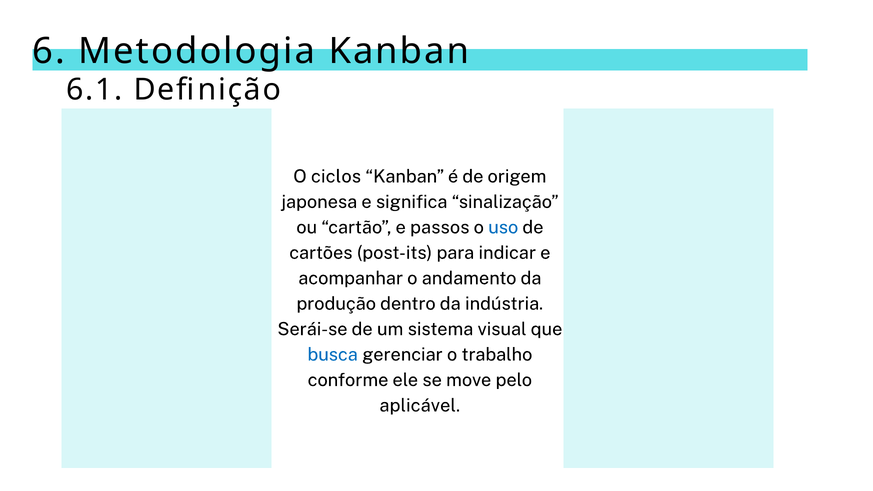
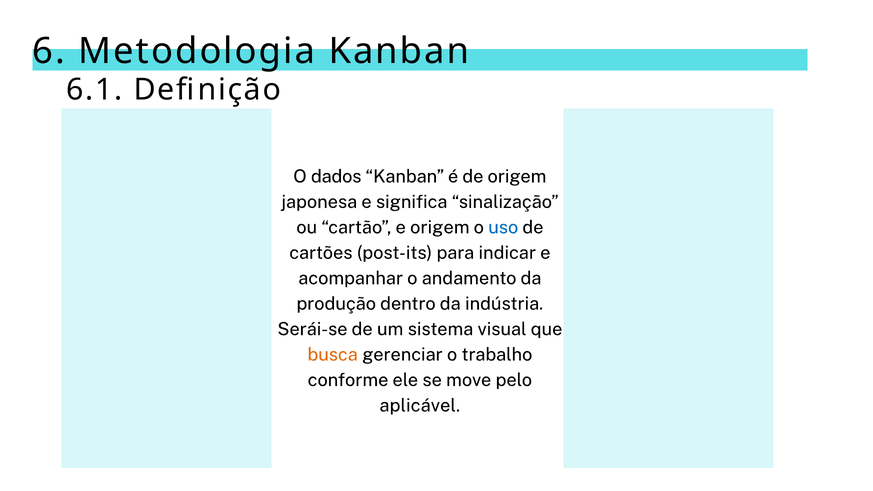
ciclos: ciclos -> dados
e passos: passos -> origem
busca colour: blue -> orange
